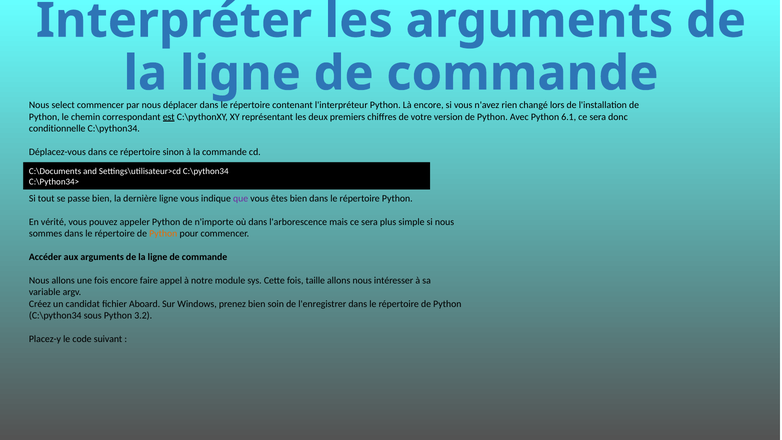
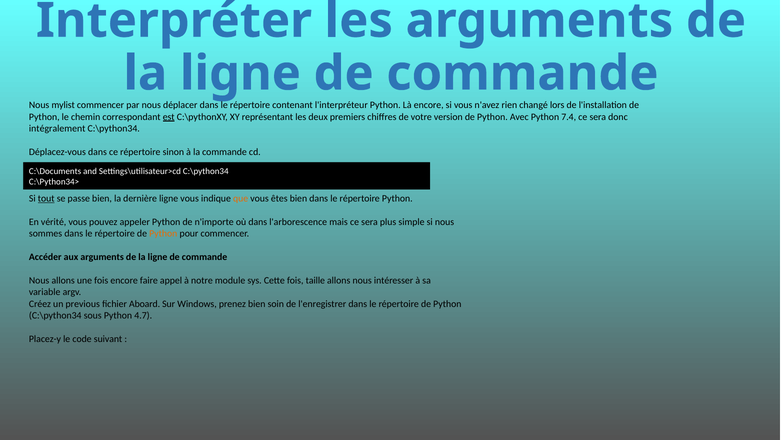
select: select -> mylist
6.1: 6.1 -> 7.4
conditionnelle: conditionnelle -> intégralement
tout underline: none -> present
que colour: purple -> orange
candidat: candidat -> previous
3.2: 3.2 -> 4.7
